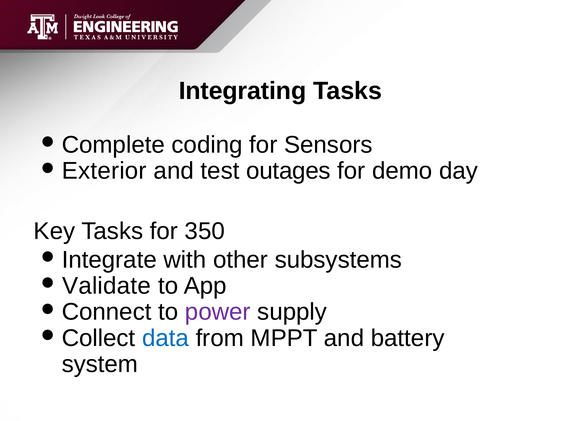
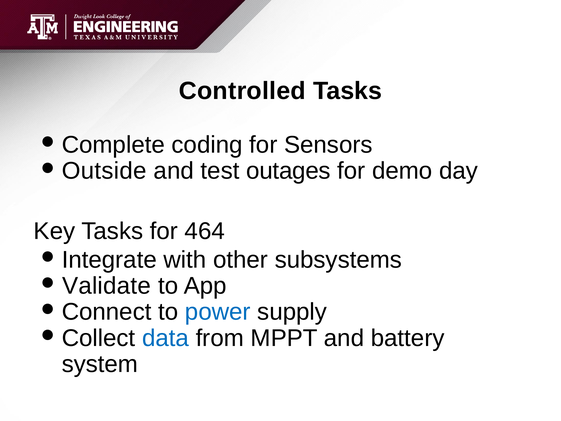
Integrating: Integrating -> Controlled
Exterior: Exterior -> Outside
350: 350 -> 464
power colour: purple -> blue
